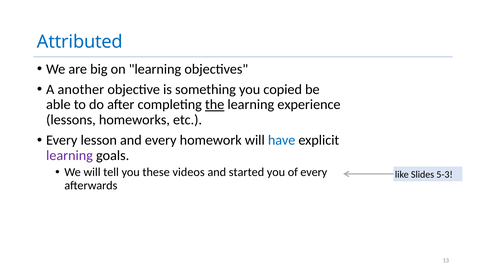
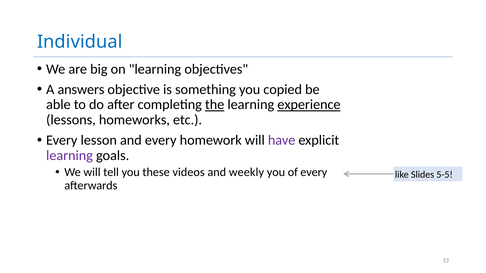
Attributed: Attributed -> Individual
another: another -> answers
experience underline: none -> present
have colour: blue -> purple
started: started -> weekly
5-3: 5-3 -> 5-5
